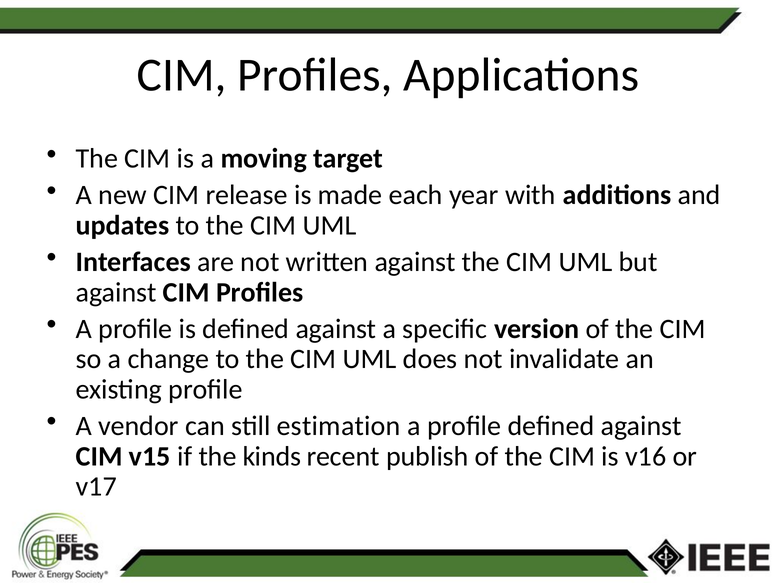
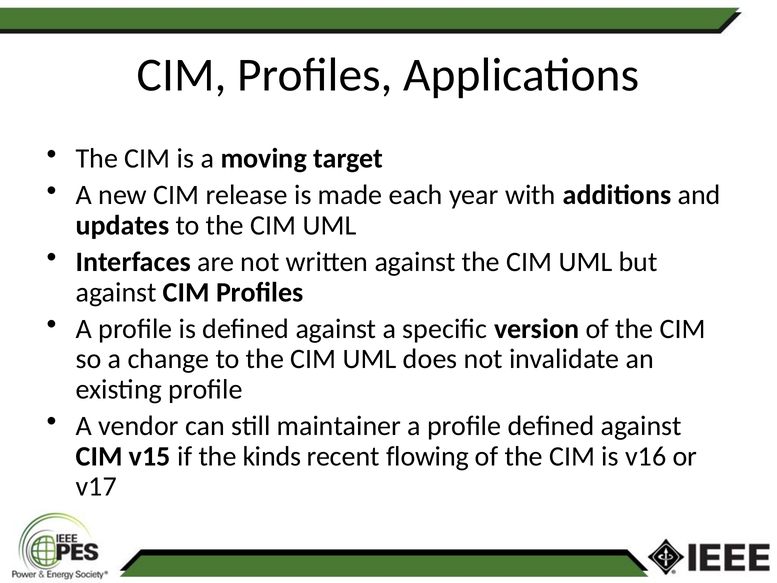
estimation: estimation -> maintainer
publish: publish -> flowing
